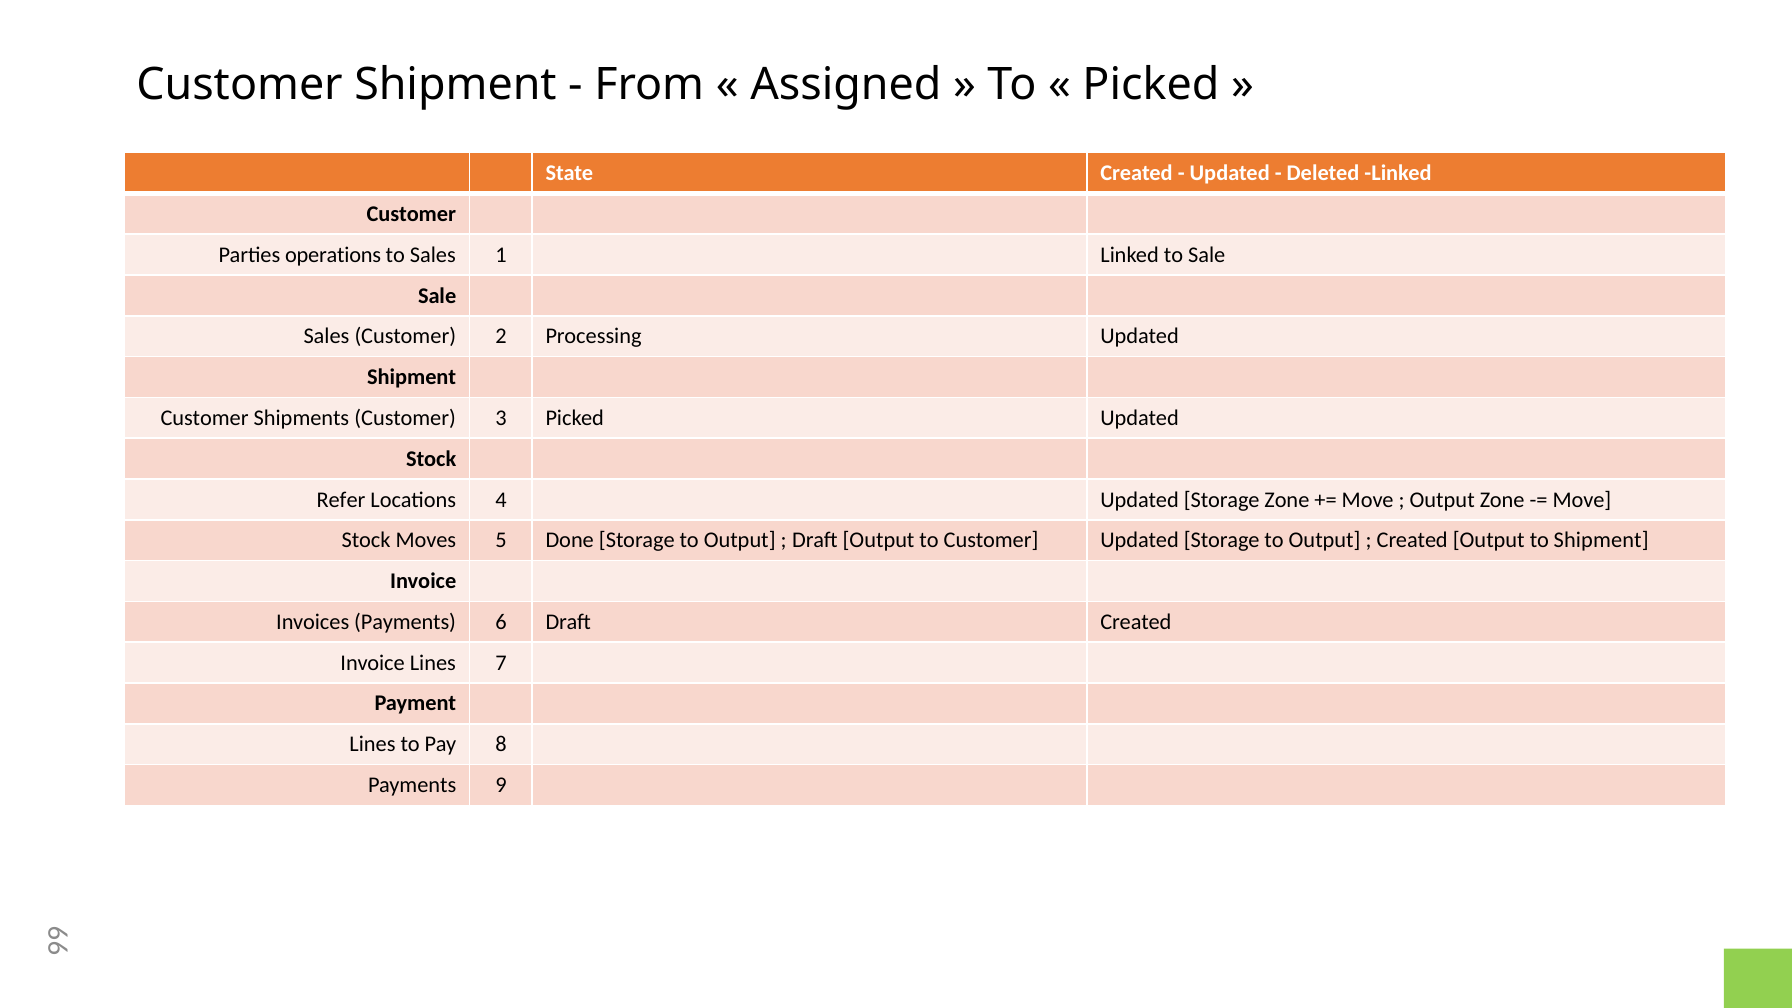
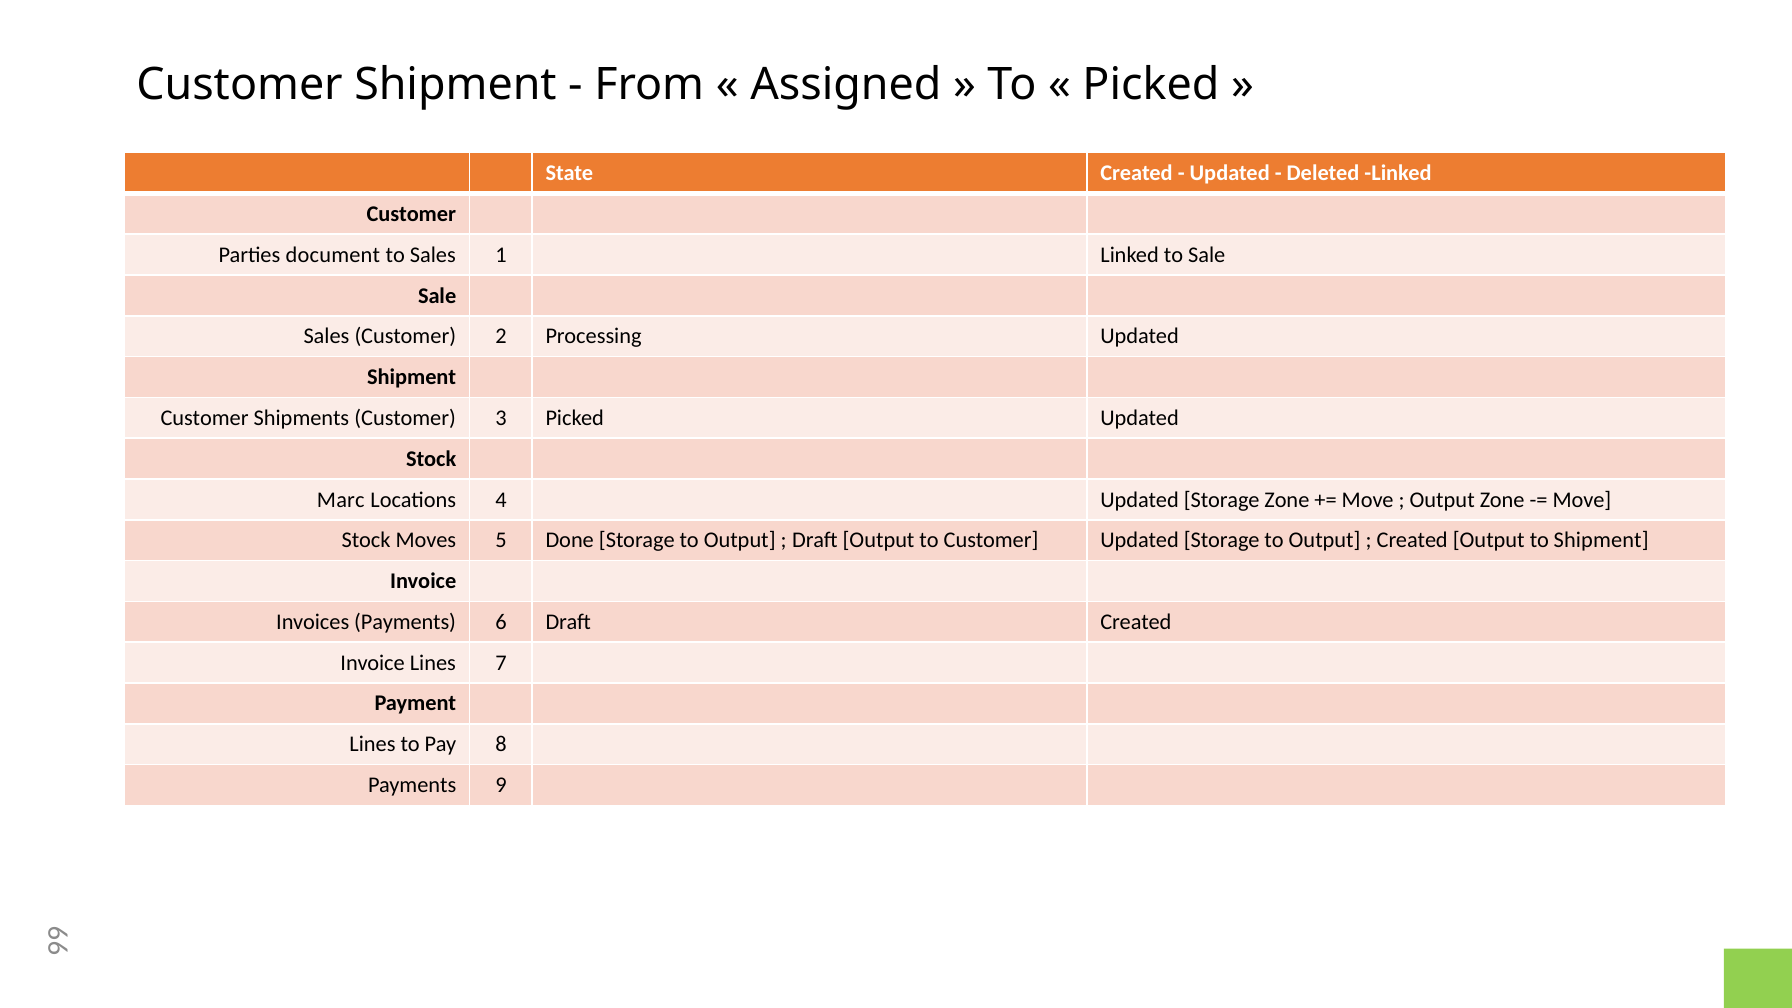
operations: operations -> document
Refer: Refer -> Marc
